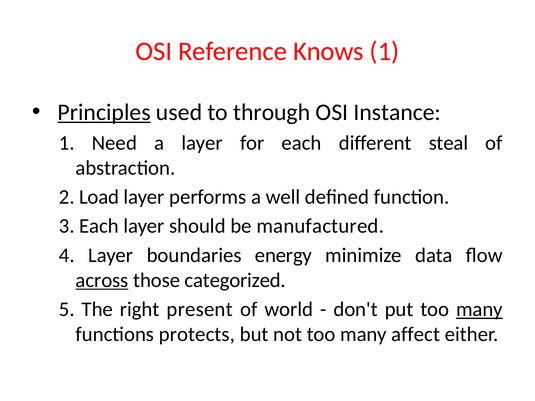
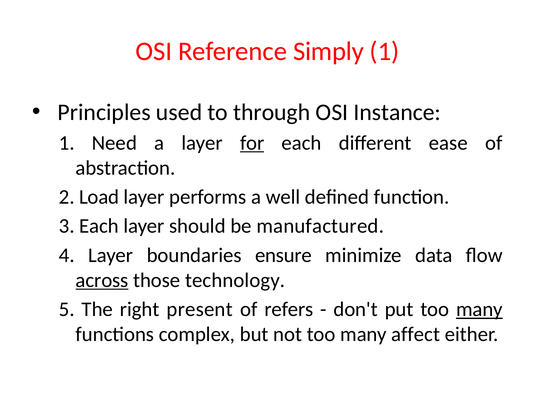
Knows: Knows -> Simply
Principles underline: present -> none
for underline: none -> present
steal: steal -> ease
energy: energy -> ensure
categorized: categorized -> technology
world: world -> refers
protects: protects -> complex
